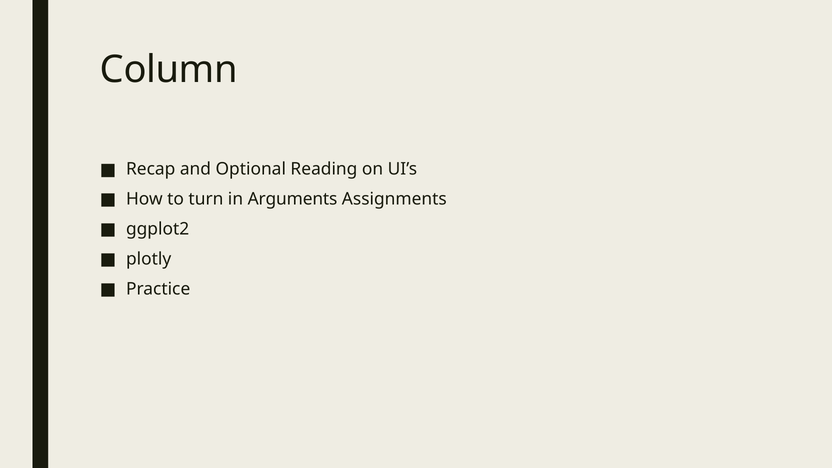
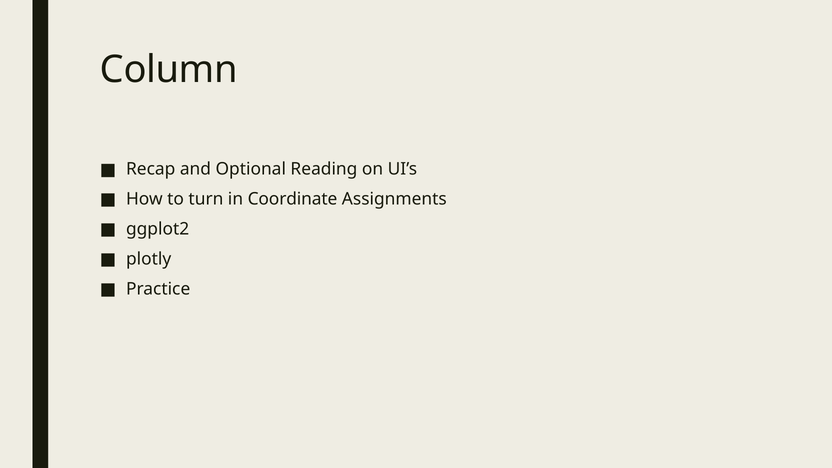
Arguments: Arguments -> Coordinate
